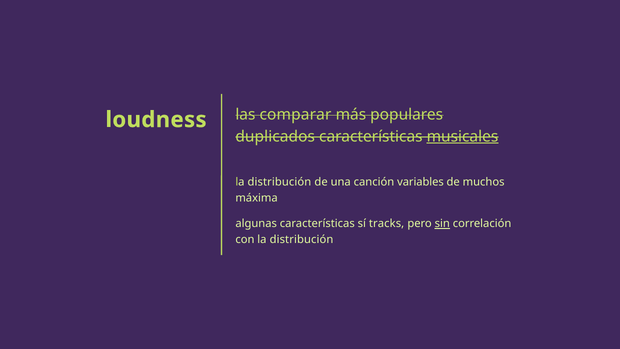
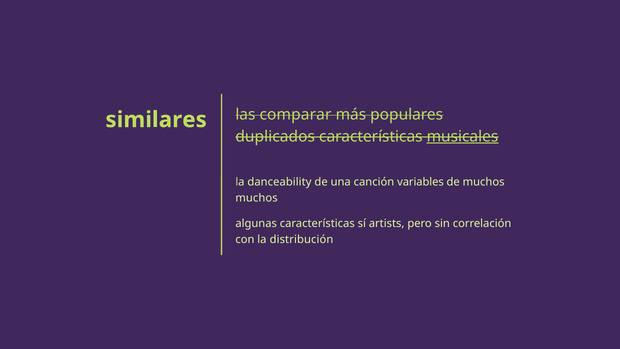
loudness: loudness -> similares
distribución at (279, 182): distribución -> danceability
máxima at (257, 198): máxima -> muchos
tracks: tracks -> artists
sin underline: present -> none
